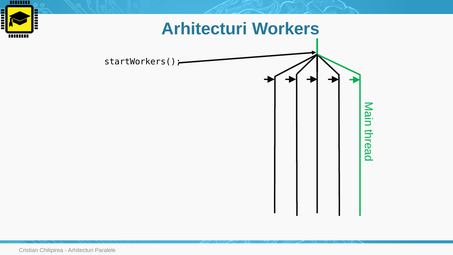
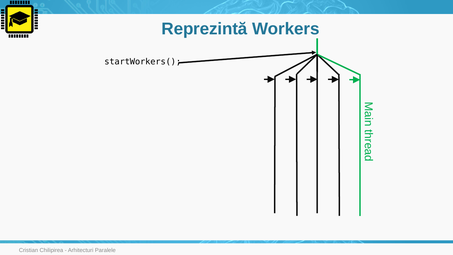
Arhitecturi at (204, 29): Arhitecturi -> Reprezintă
